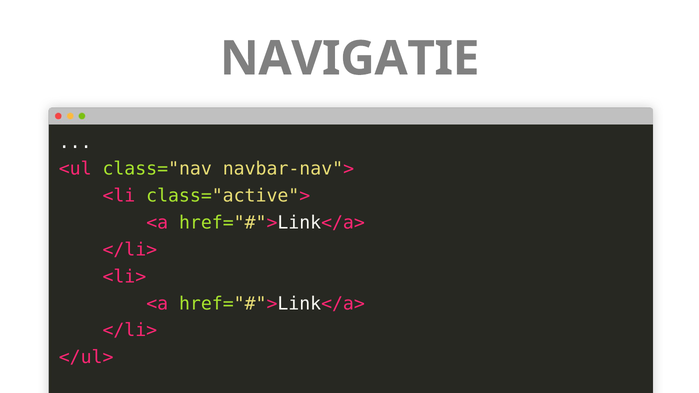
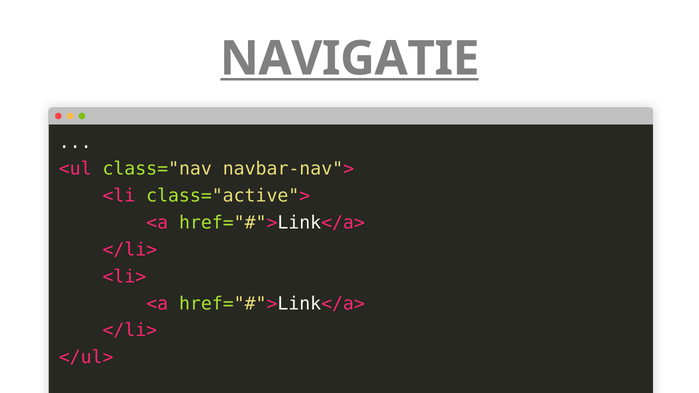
NAVIGATIE underline: none -> present
